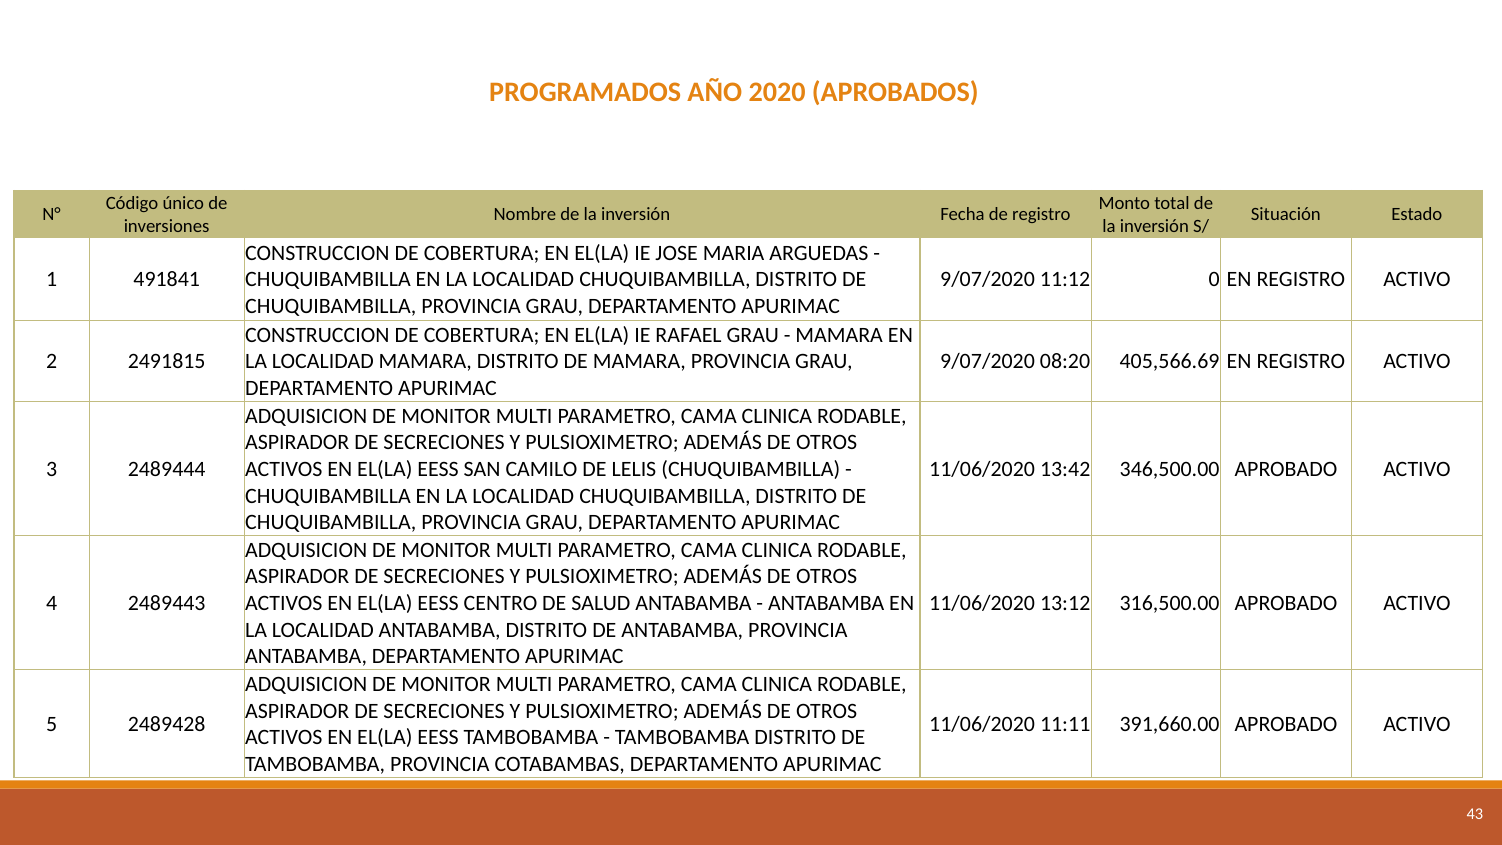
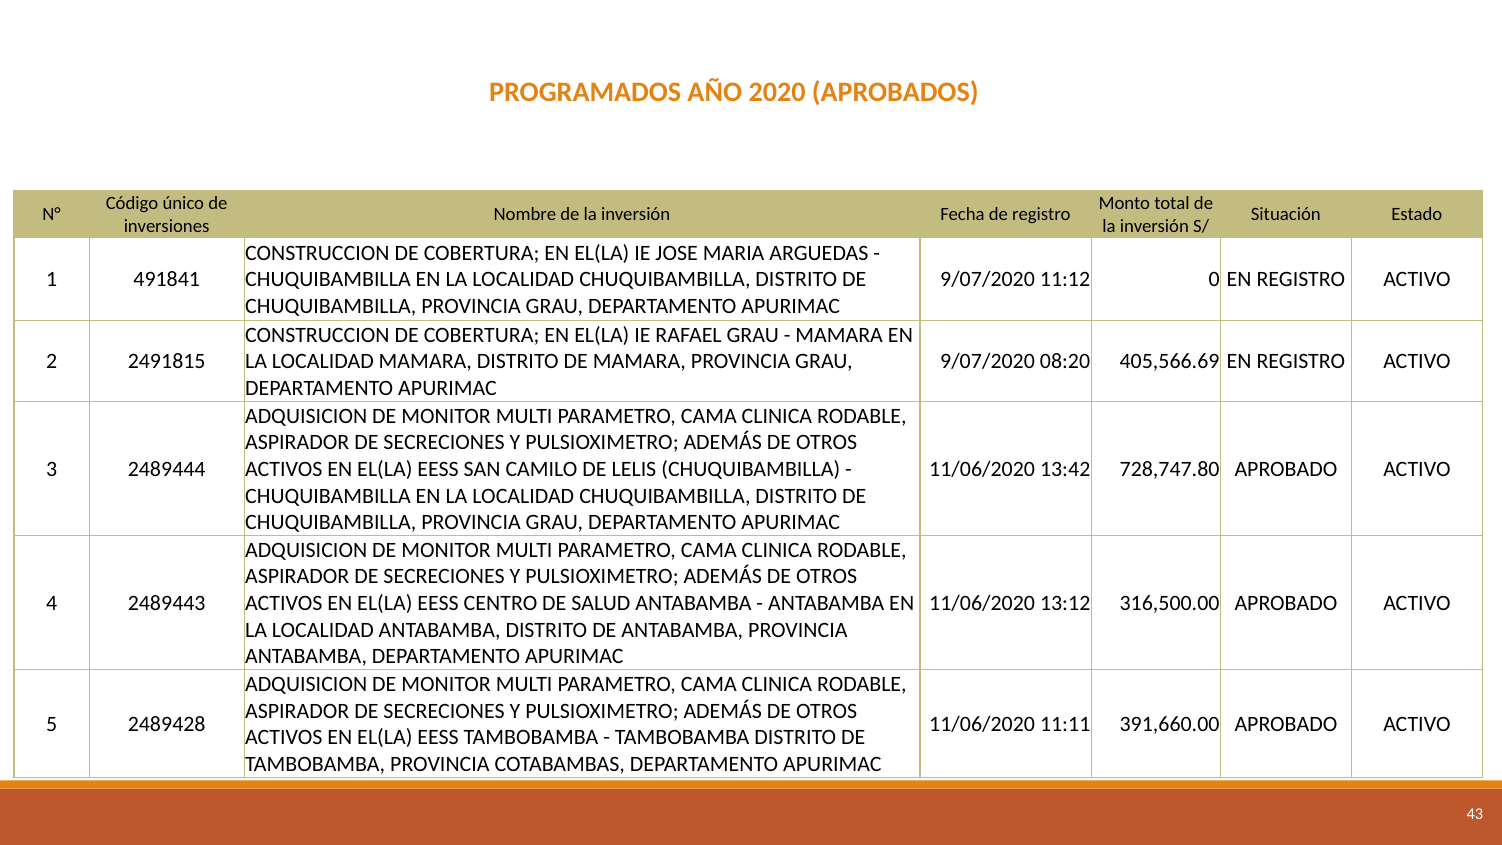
346,500.00: 346,500.00 -> 728,747.80
